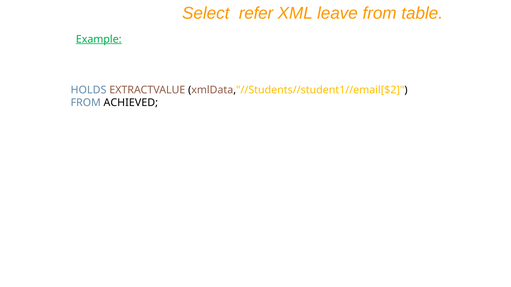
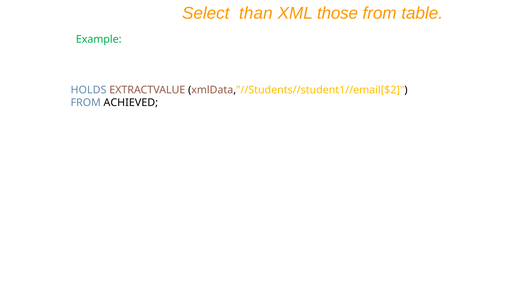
refer: refer -> than
leave: leave -> those
Example underline: present -> none
